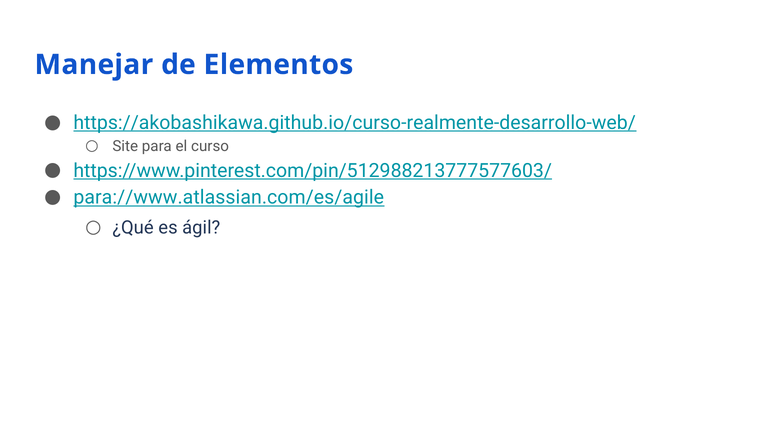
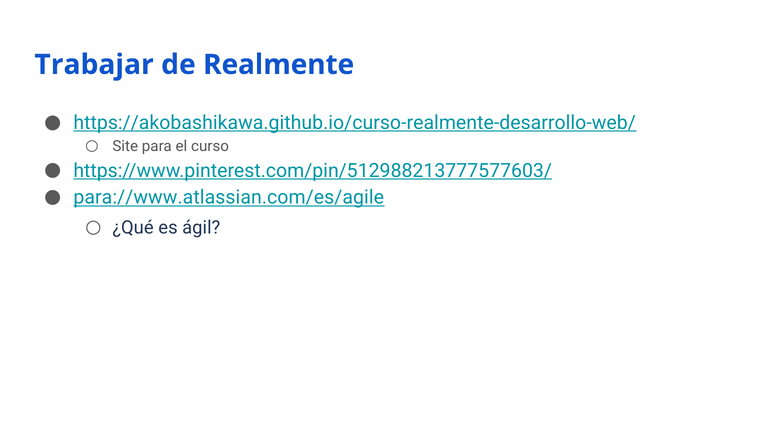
Manejar: Manejar -> Trabajar
Elementos: Elementos -> Realmente
